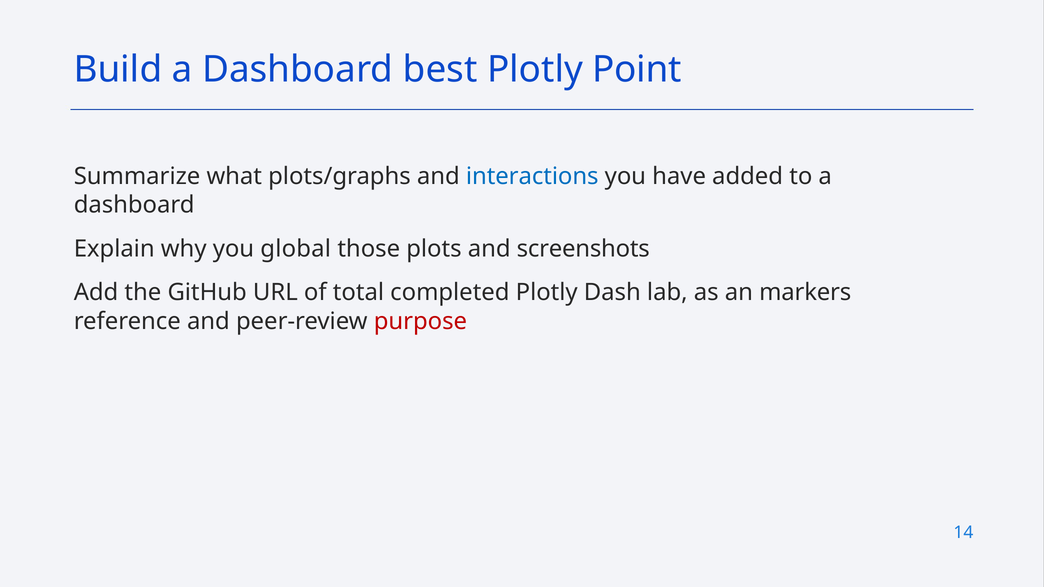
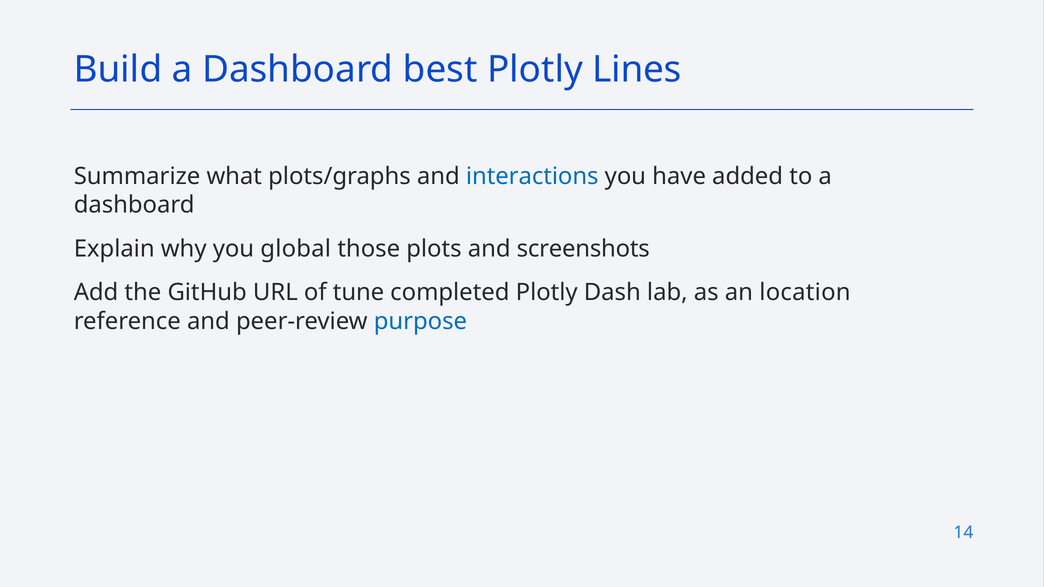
Point: Point -> Lines
total: total -> tune
markers: markers -> location
purpose colour: red -> blue
